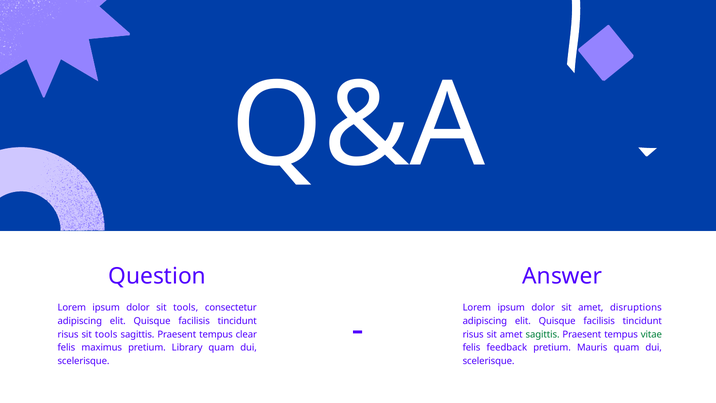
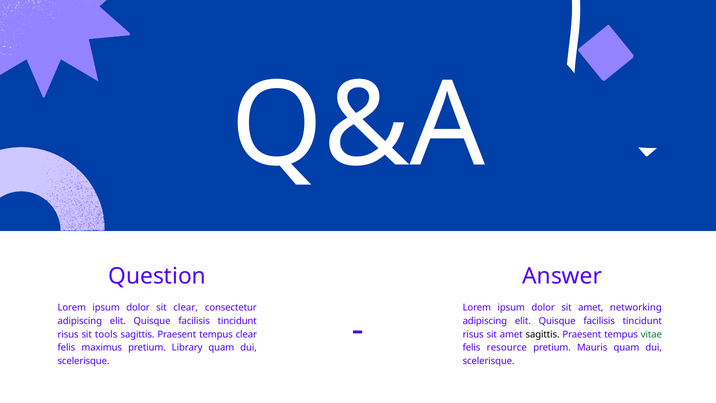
dolor sit tools: tools -> clear
disruptions: disruptions -> networking
sagittis at (543, 334) colour: green -> black
feedback: feedback -> resource
